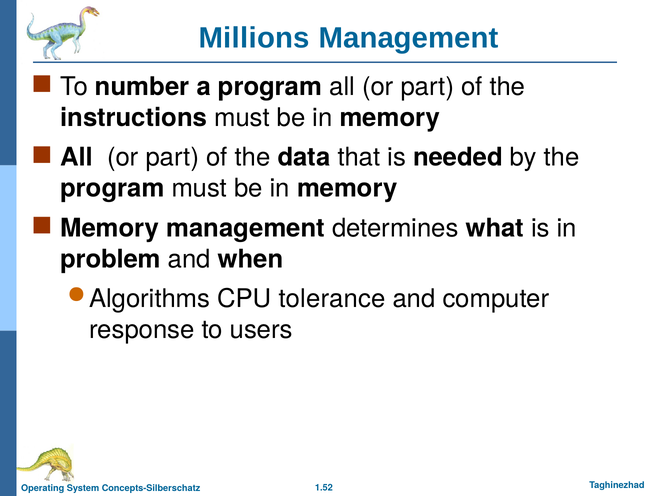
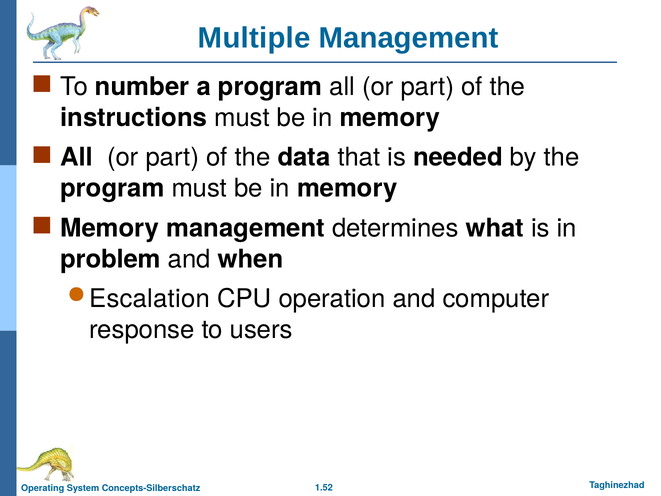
Millions: Millions -> Multiple
Algorithms: Algorithms -> Escalation
tolerance: tolerance -> operation
